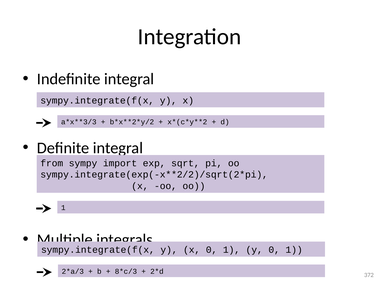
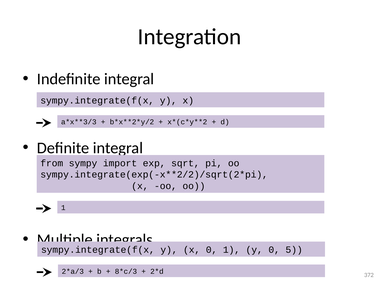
y 0 1: 1 -> 5
